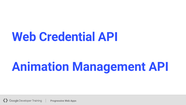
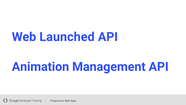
Credential: Credential -> Launched
